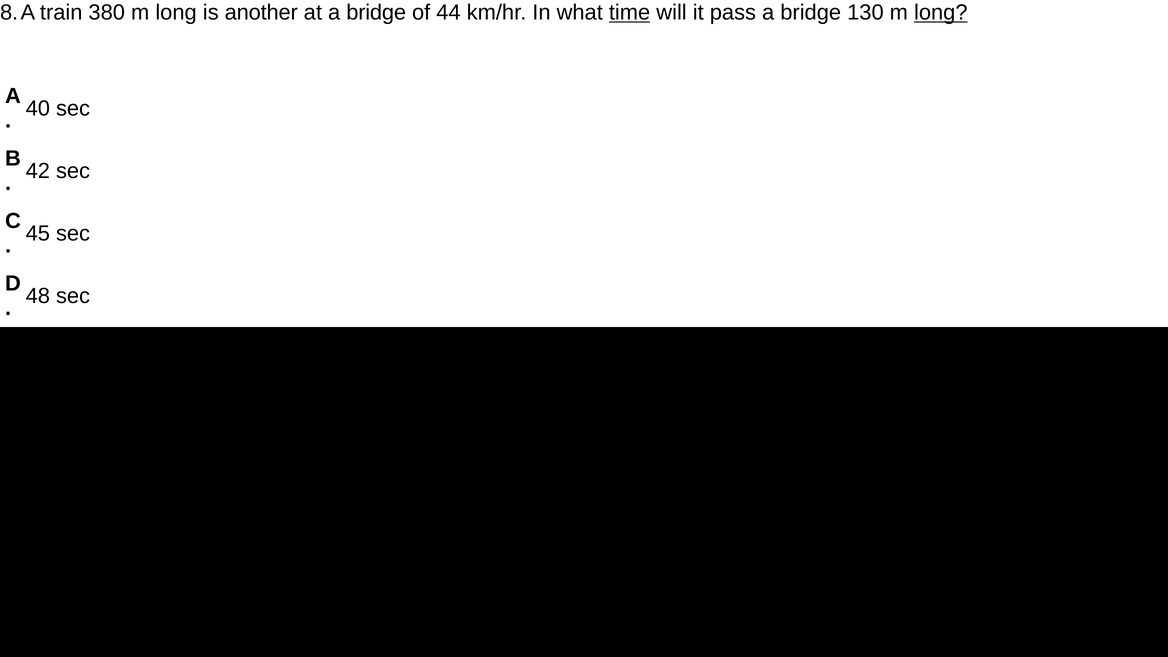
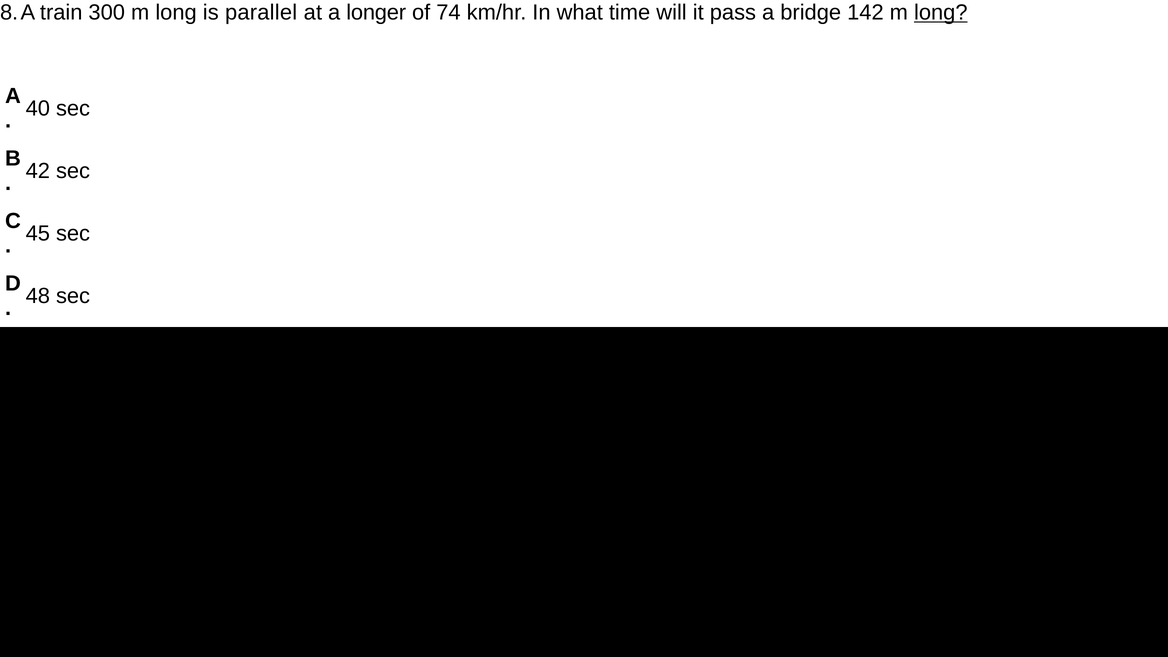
380: 380 -> 300
another: another -> parallel
at a bridge: bridge -> longer
44: 44 -> 74
time underline: present -> none
130: 130 -> 142
